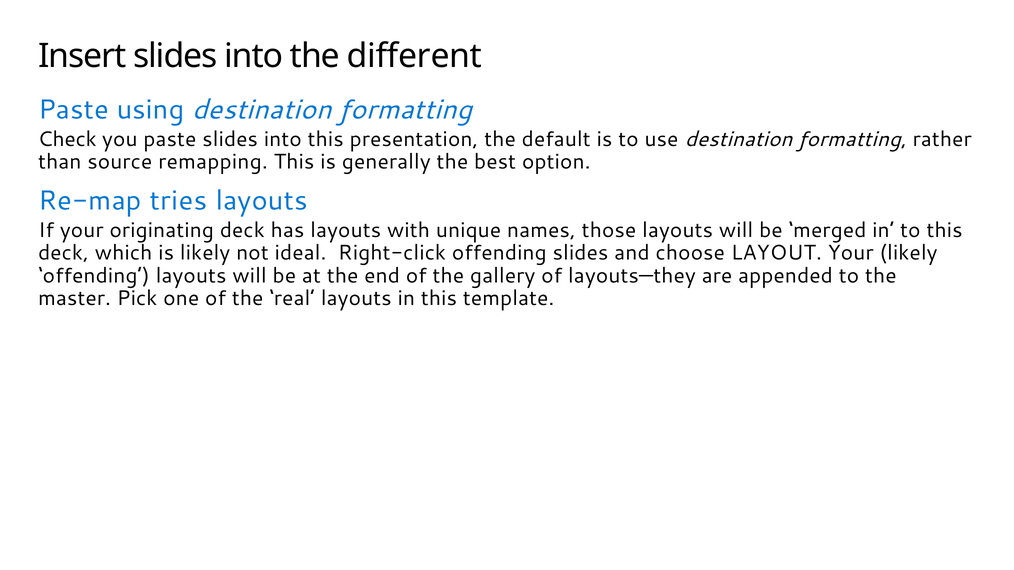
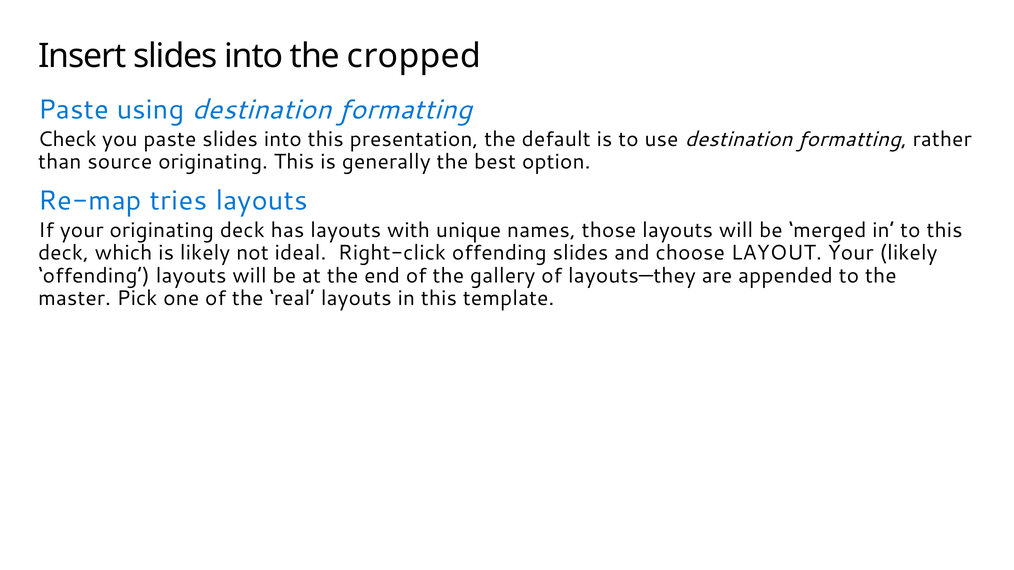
different: different -> cropped
source remapping: remapping -> originating
